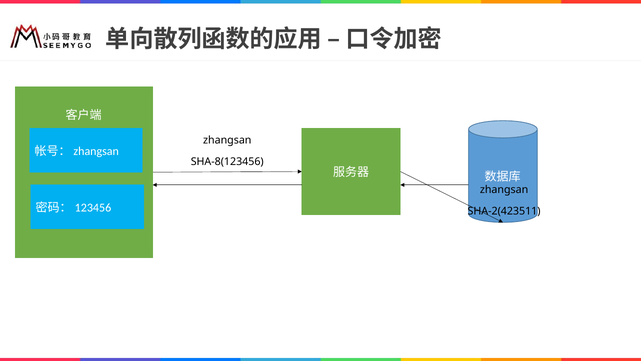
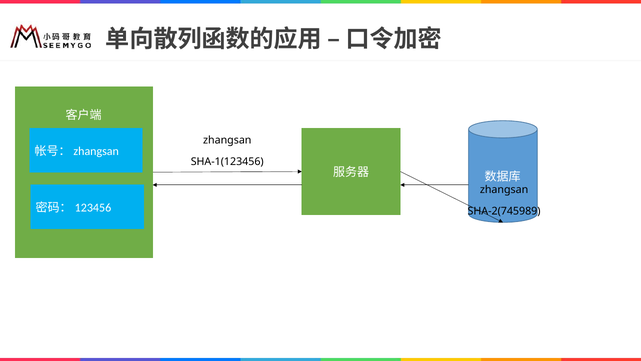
SHA-8(123456: SHA-8(123456 -> SHA-1(123456
SHA-2(423511: SHA-2(423511 -> SHA-2(745989
